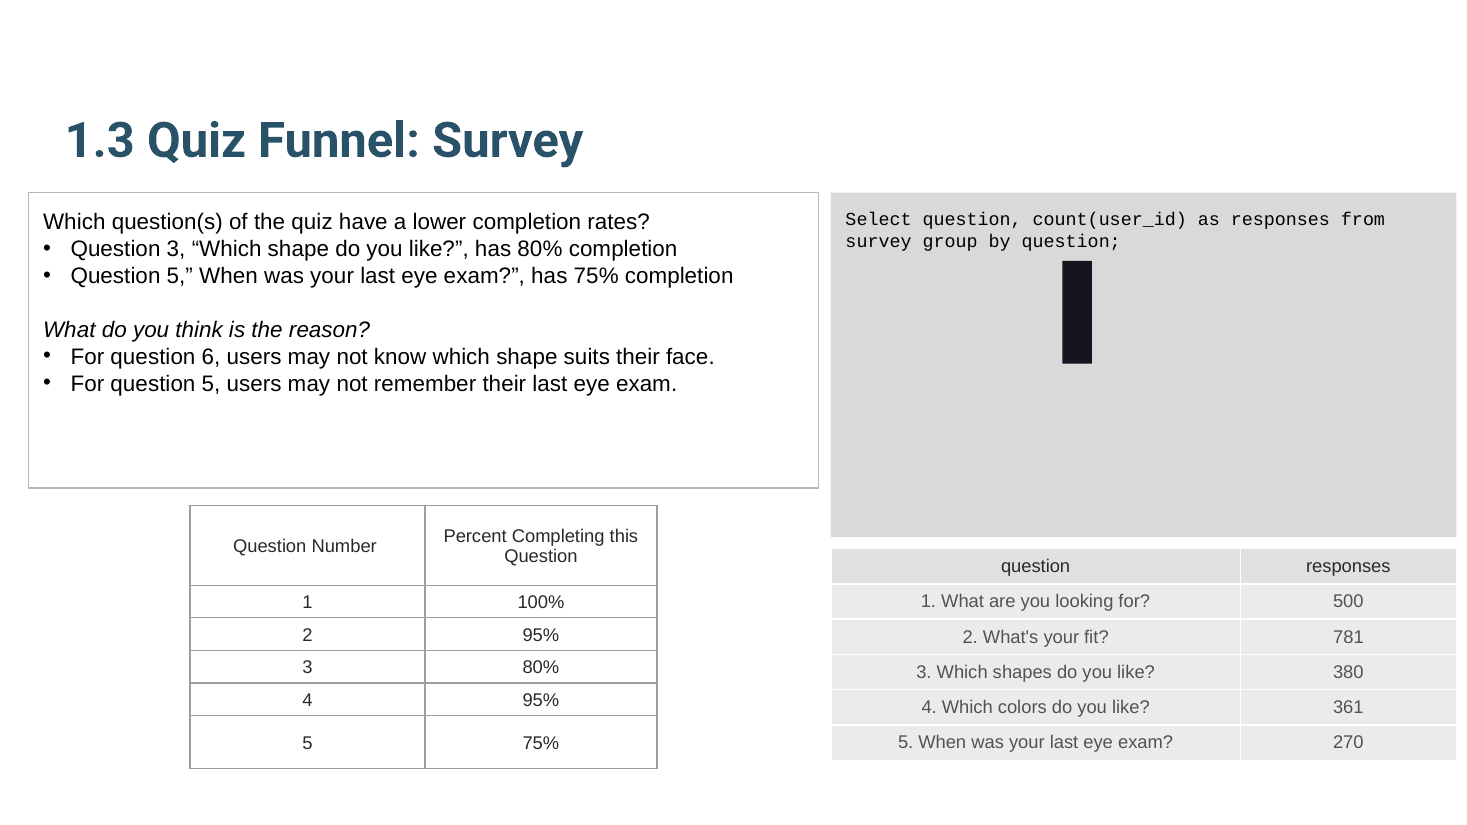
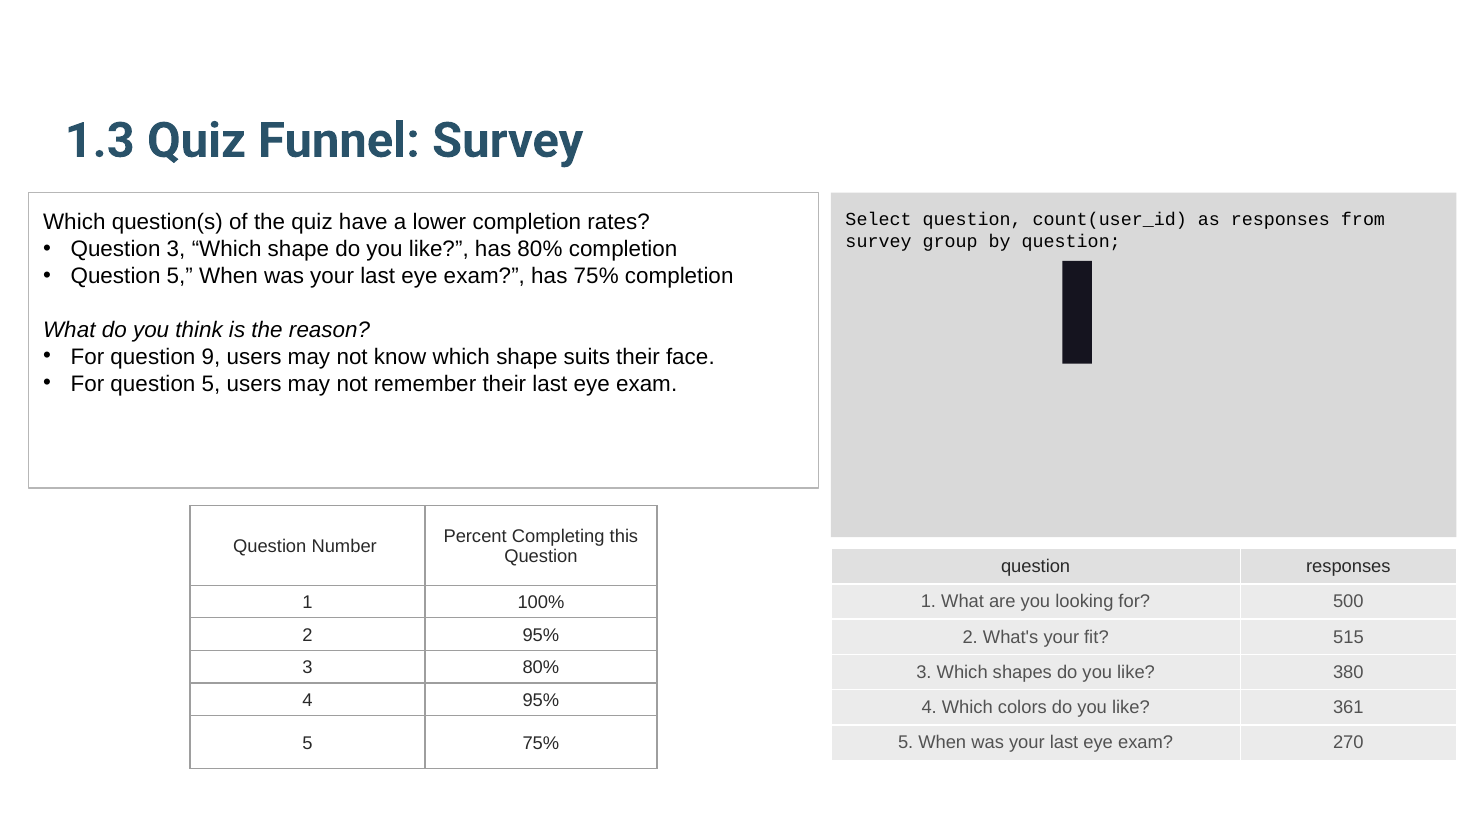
6: 6 -> 9
781: 781 -> 515
